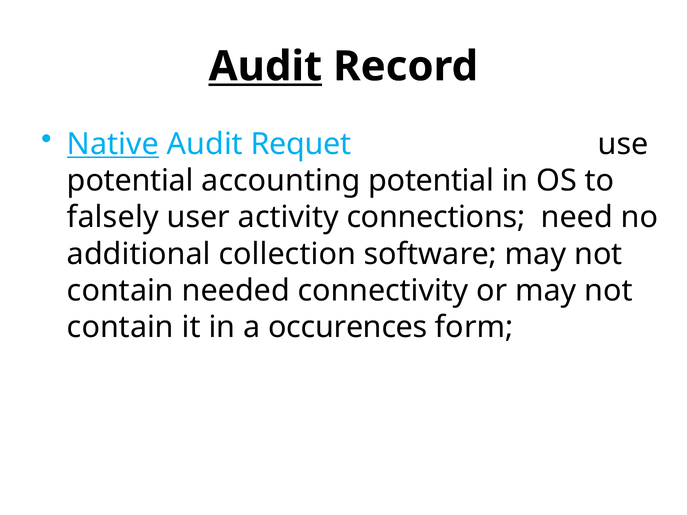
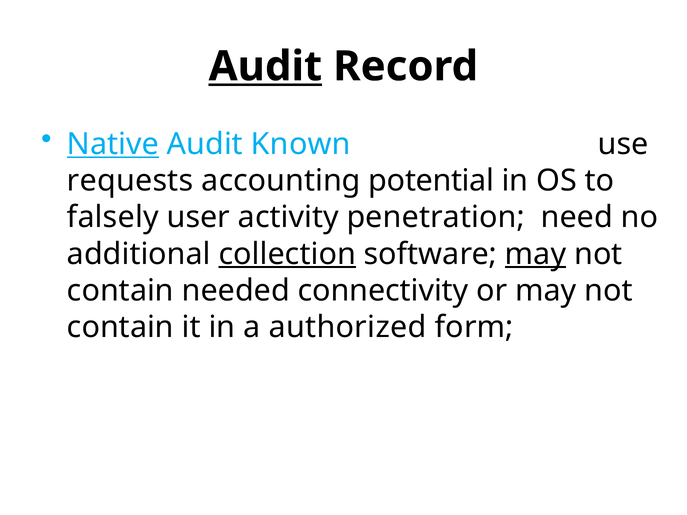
Requet: Requet -> Known
potential at (130, 181): potential -> requests
connections: connections -> penetration
collection underline: none -> present
may at (536, 254) underline: none -> present
occurences: occurences -> authorized
